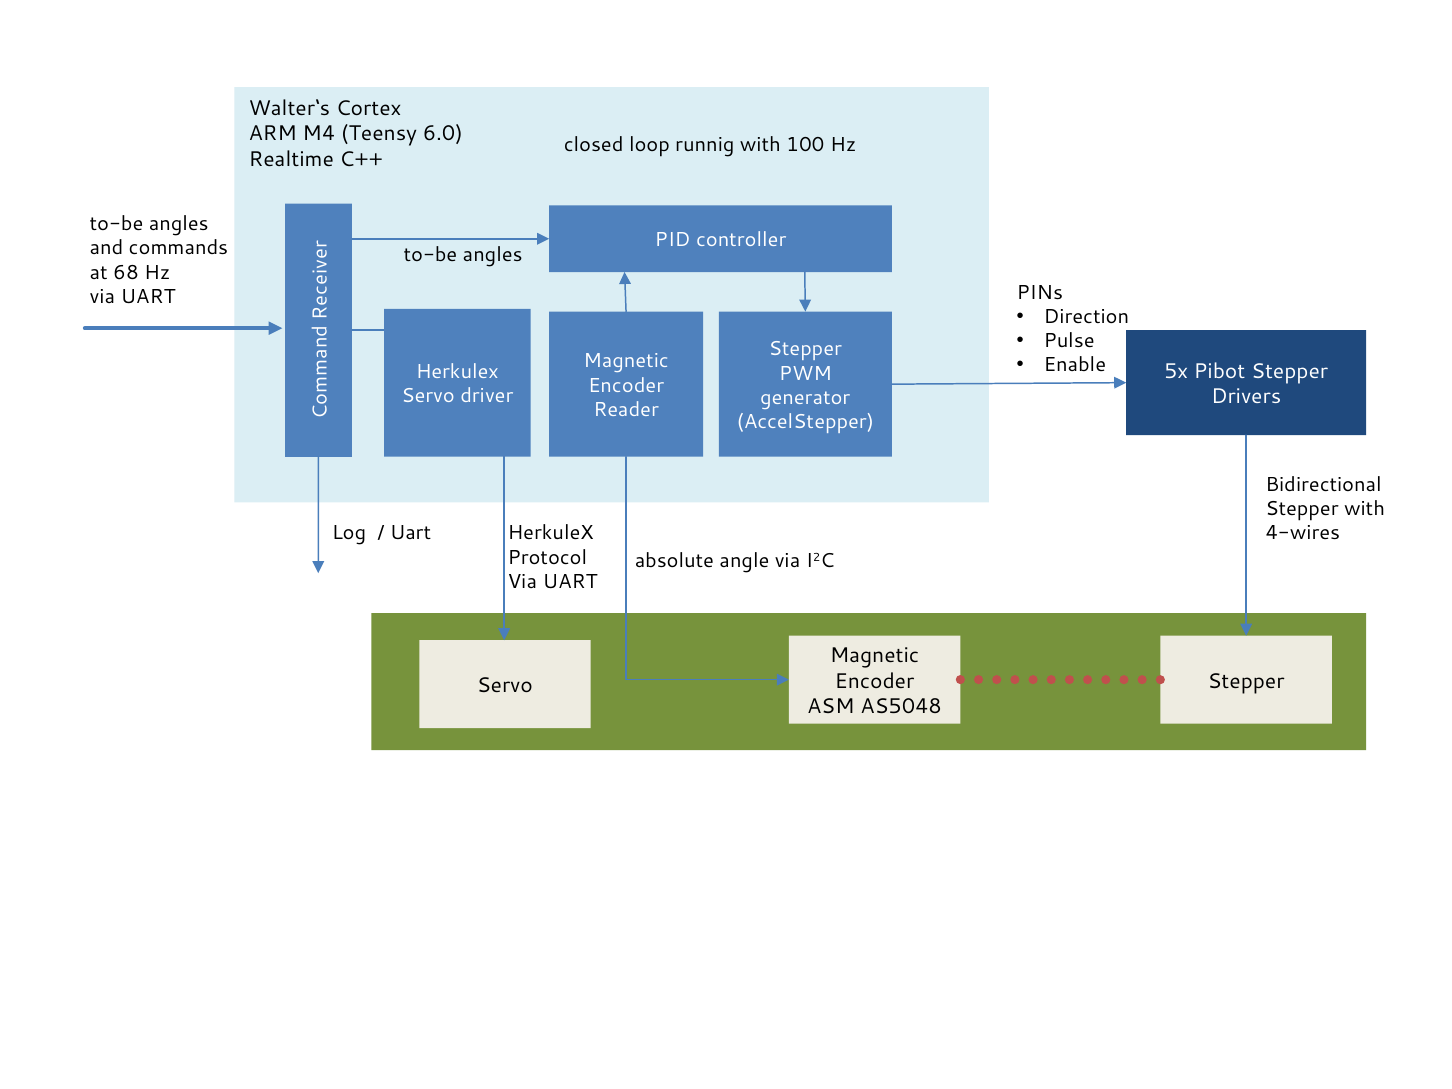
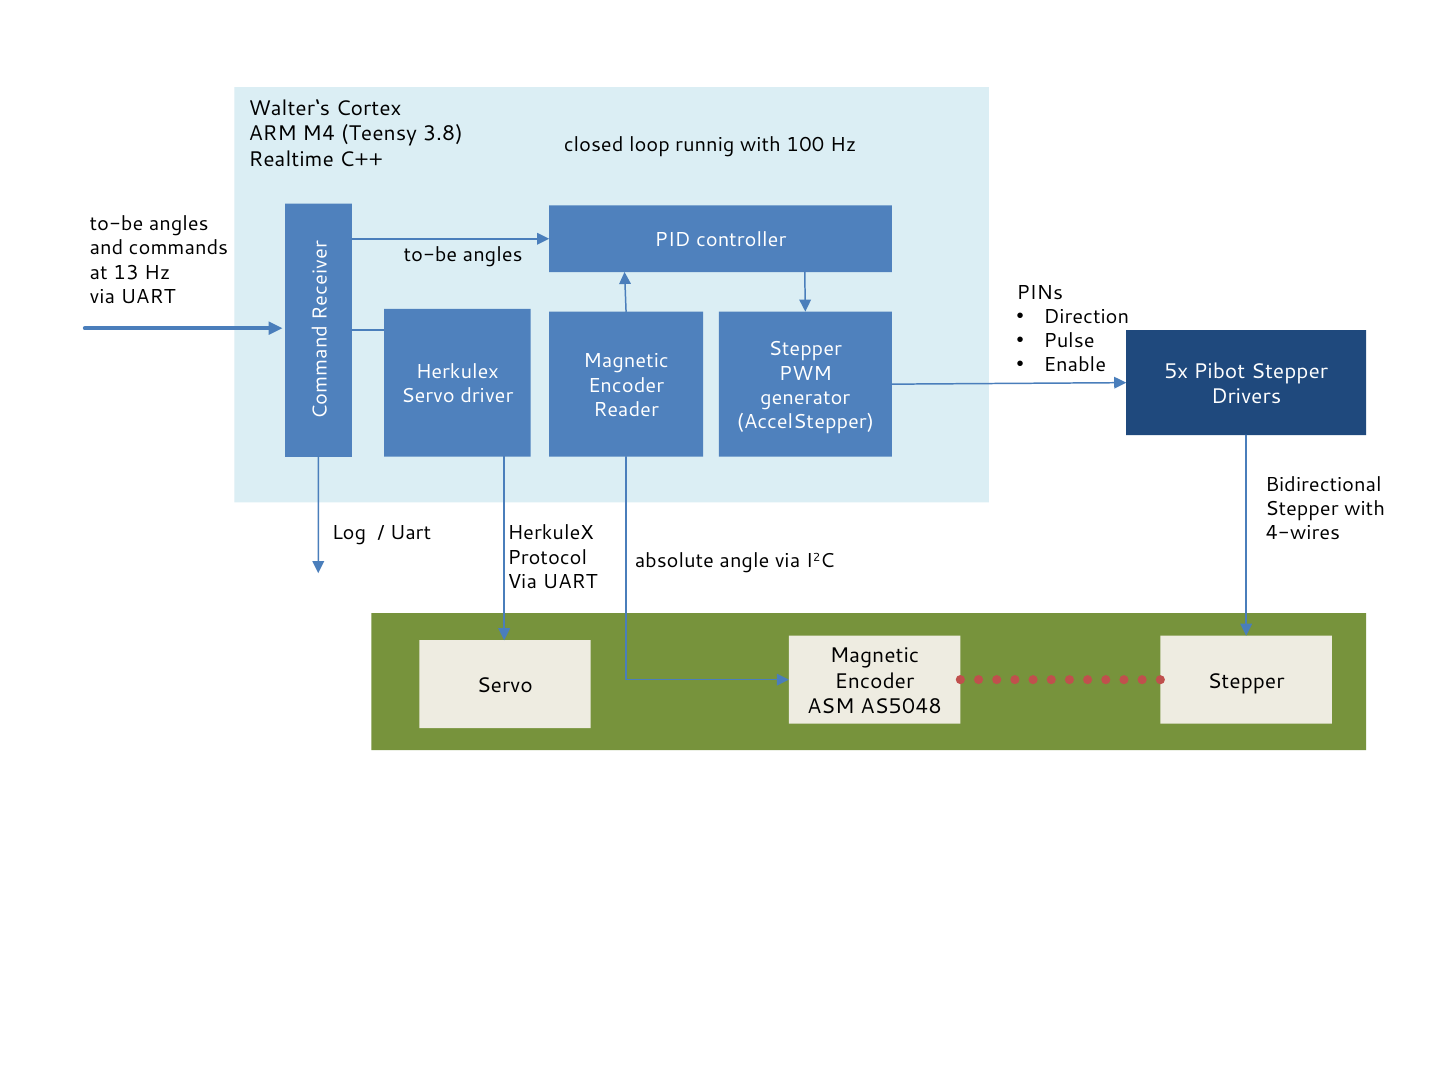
6.0: 6.0 -> 3.8
68: 68 -> 13
